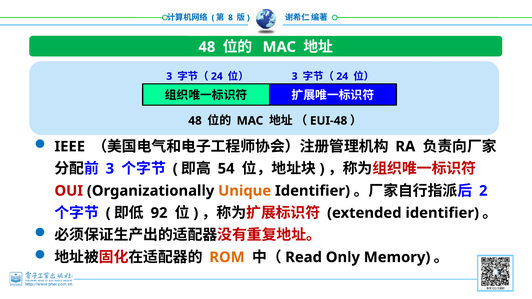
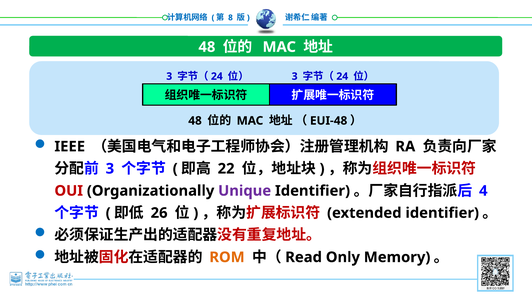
54: 54 -> 22
Unique colour: orange -> purple
2: 2 -> 4
92: 92 -> 26
